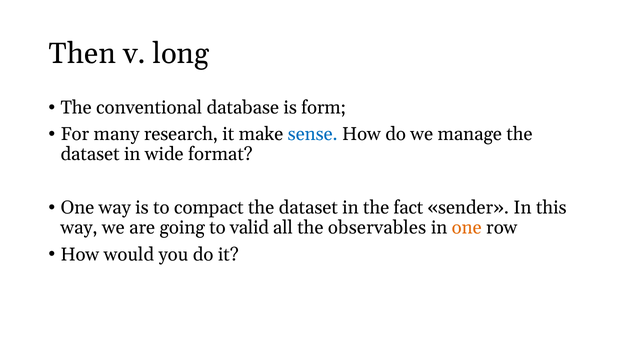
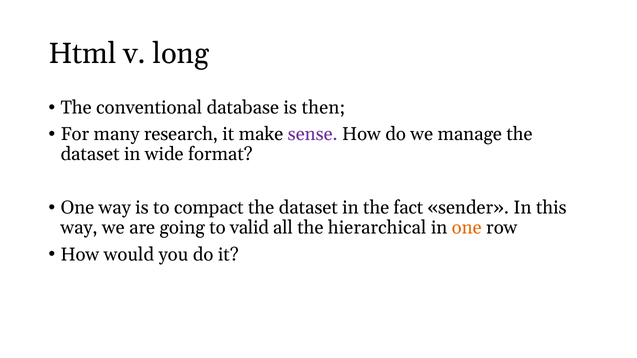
Then: Then -> Html
form: form -> then
sense colour: blue -> purple
observables: observables -> hierarchical
